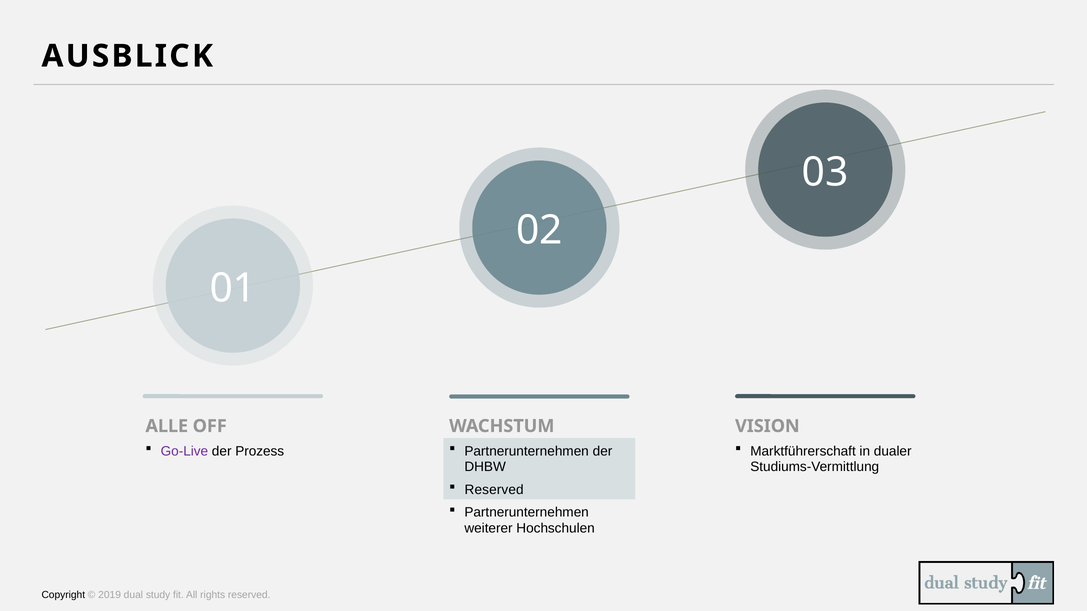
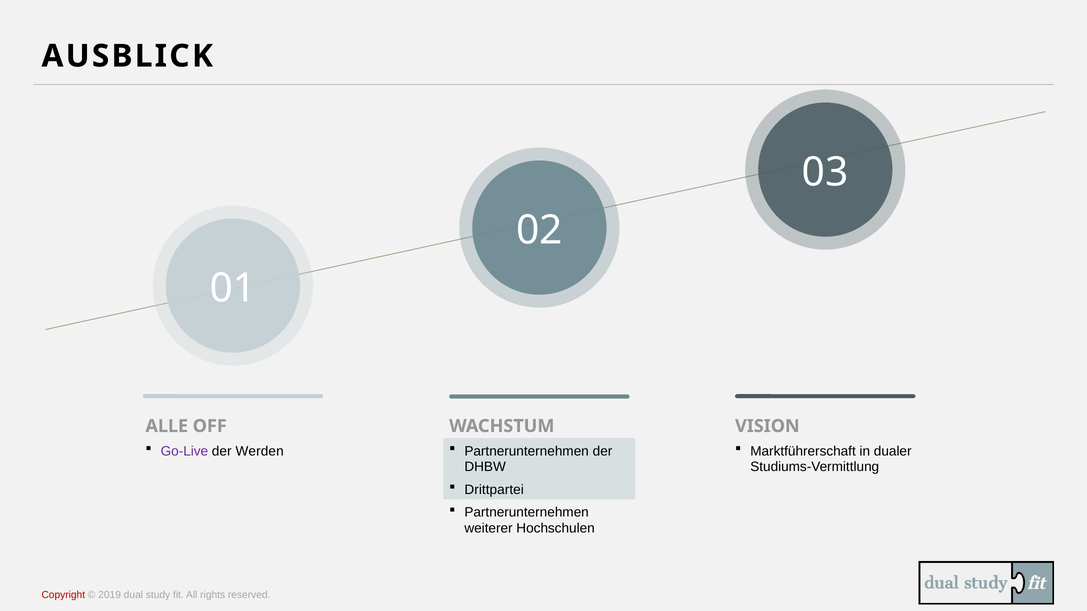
Prozess: Prozess -> Werden
Reserved at (494, 490): Reserved -> Drittpartei
Copyright colour: black -> red
